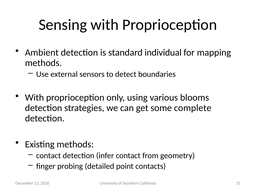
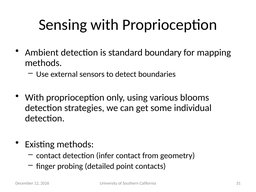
individual: individual -> boundary
complete: complete -> individual
